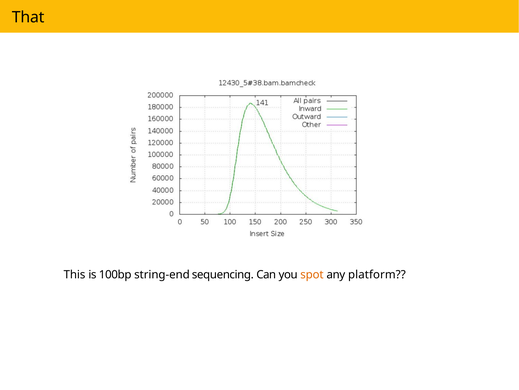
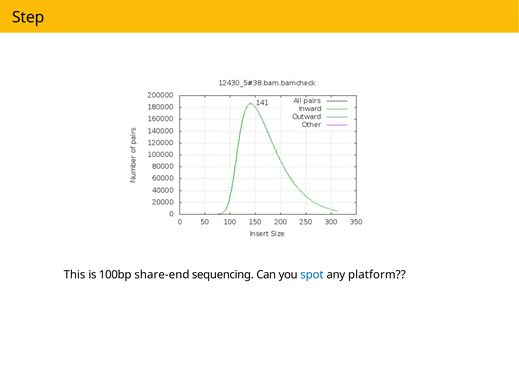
That: That -> Step
string-end: string-end -> share-end
spot colour: orange -> blue
